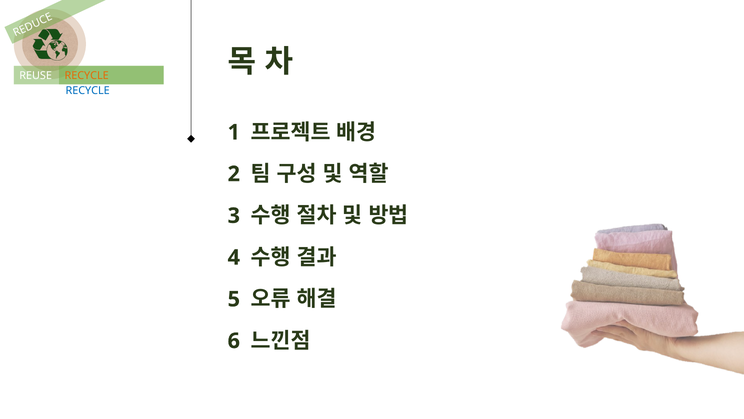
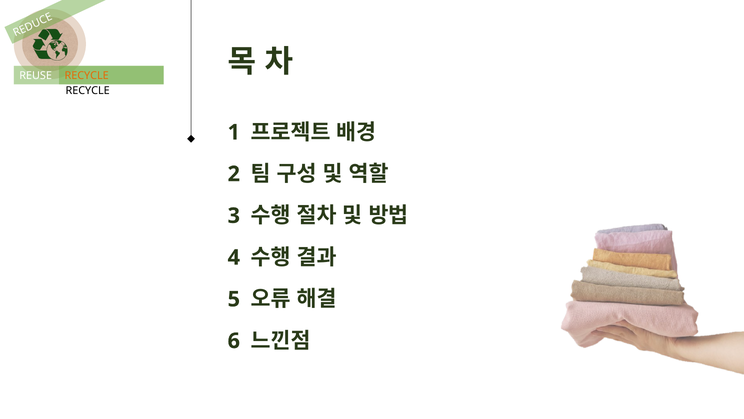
RECYCLE at (88, 91) colour: blue -> black
